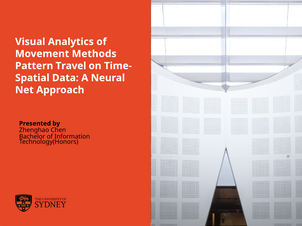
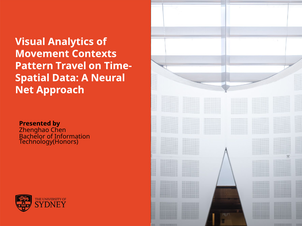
Methods: Methods -> Contexts
